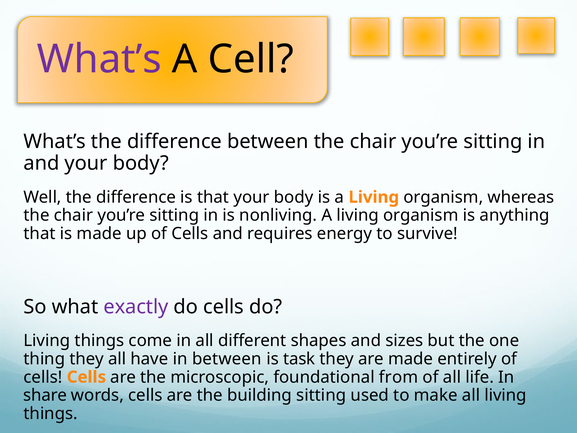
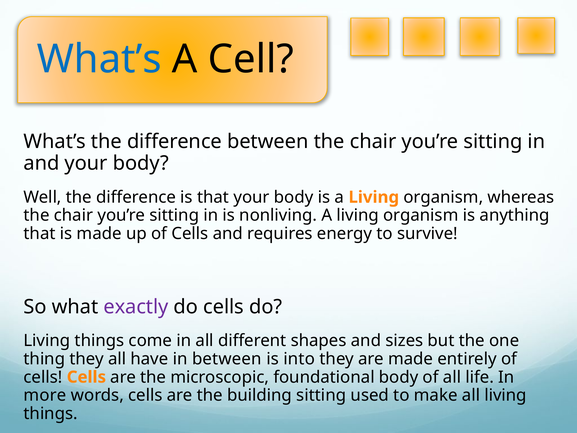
What’s at (99, 59) colour: purple -> blue
task: task -> into
foundational from: from -> body
share: share -> more
